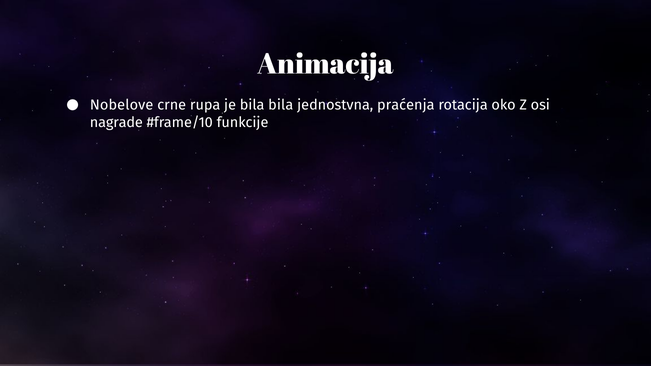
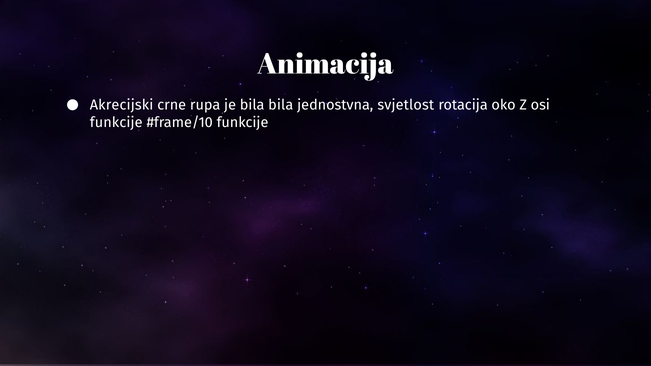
Nobelove: Nobelove -> Akrecijski
praćenja: praćenja -> svjetlost
nagrade at (116, 122): nagrade -> funkcije
